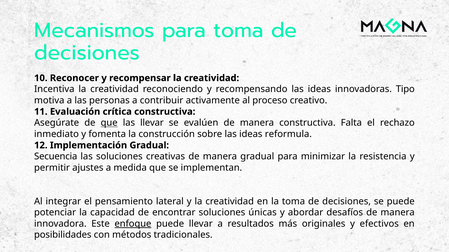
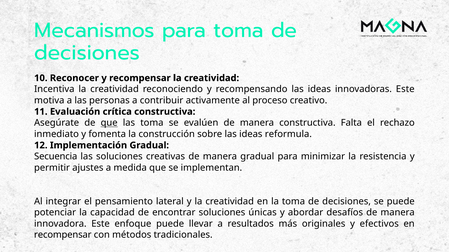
innovadoras Tipo: Tipo -> Este
las llevar: llevar -> toma
enfoque underline: present -> none
posibilidades at (63, 235): posibilidades -> recompensar
